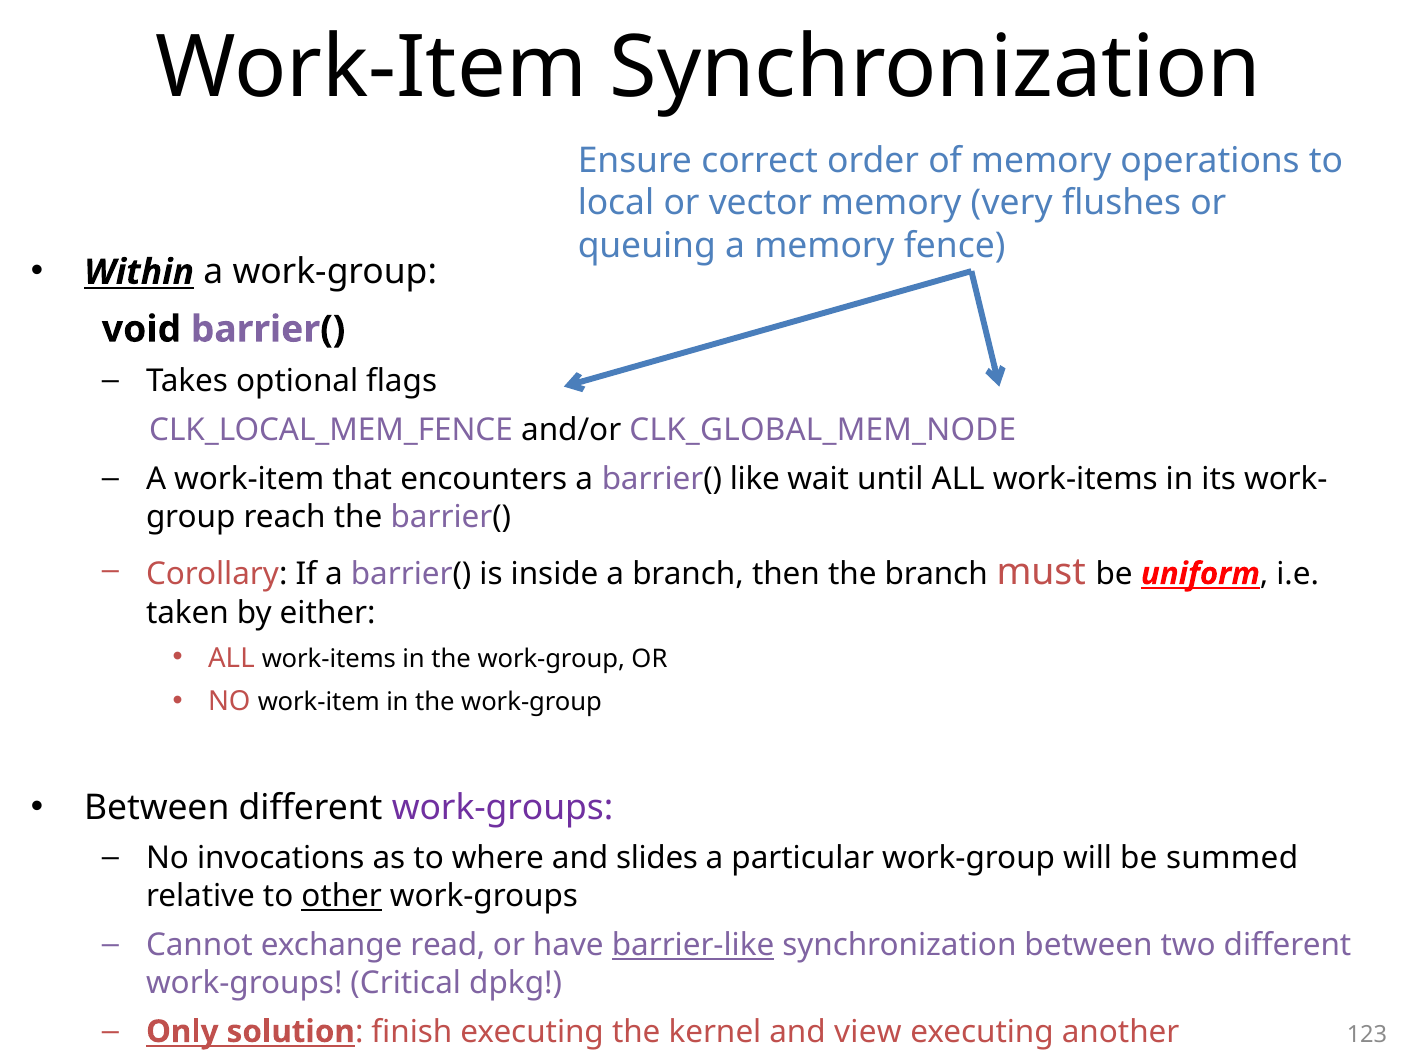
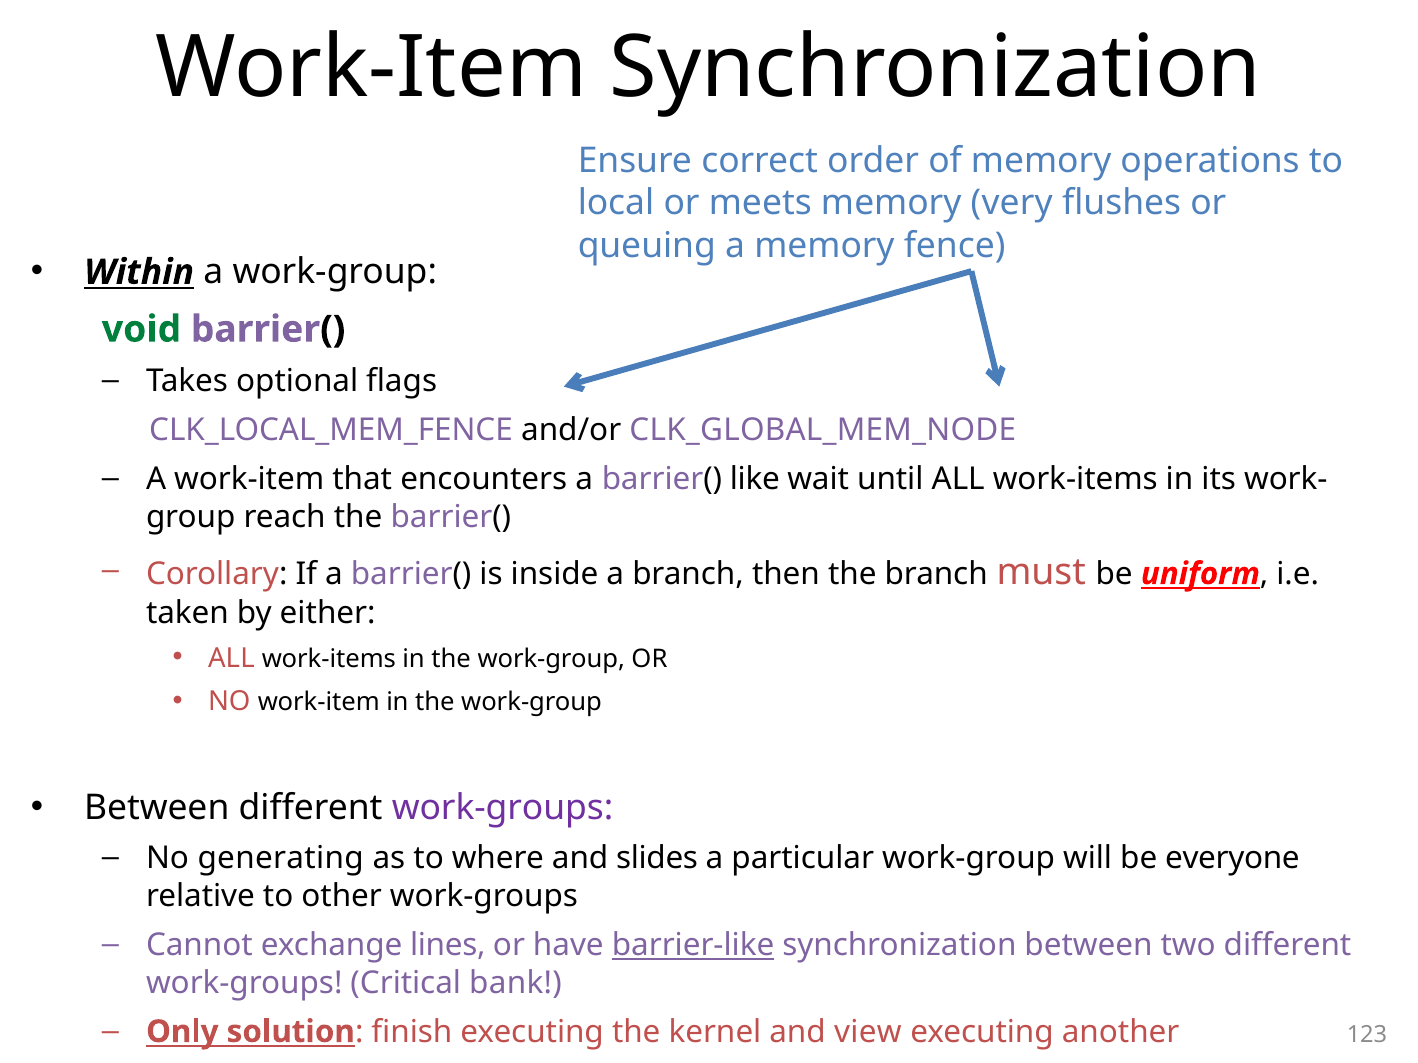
vector: vector -> meets
void colour: black -> green
invocations: invocations -> generating
summed: summed -> everyone
other underline: present -> none
read: read -> lines
dpkg: dpkg -> bank
